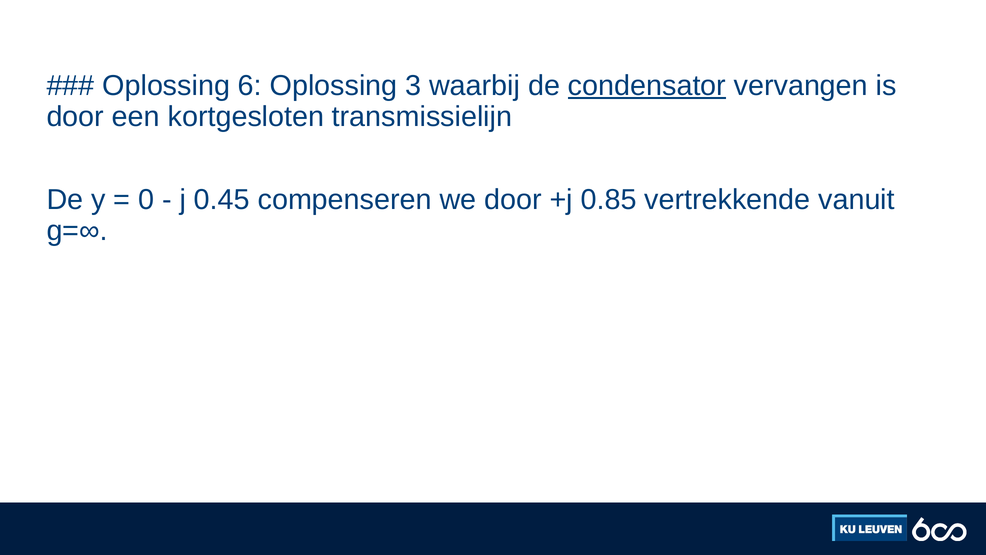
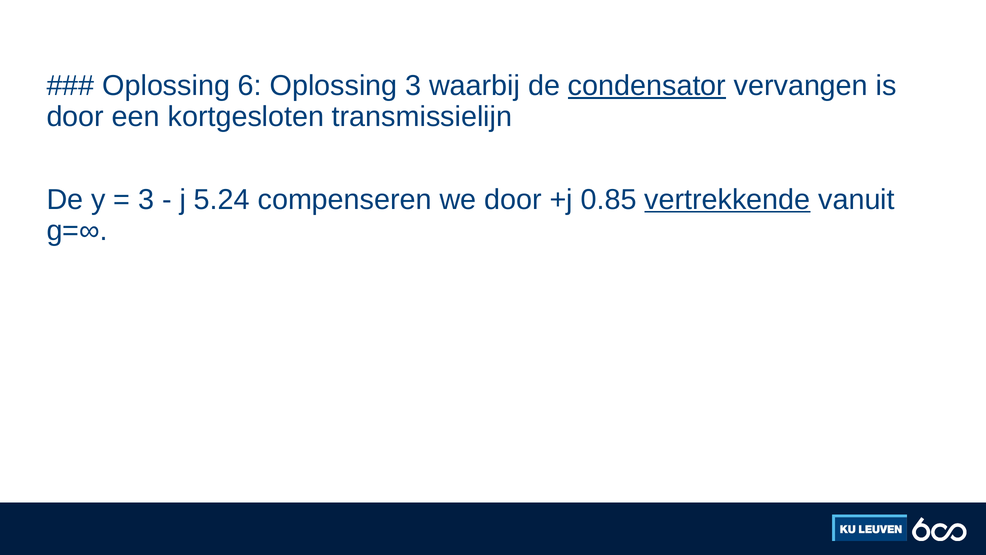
0 at (146, 199): 0 -> 3
0.45: 0.45 -> 5.24
vertrekkende underline: none -> present
